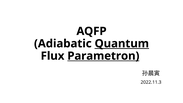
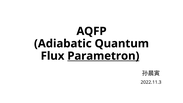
Quantum underline: present -> none
